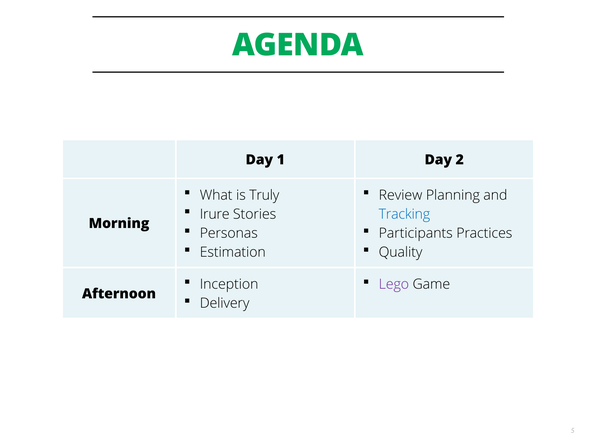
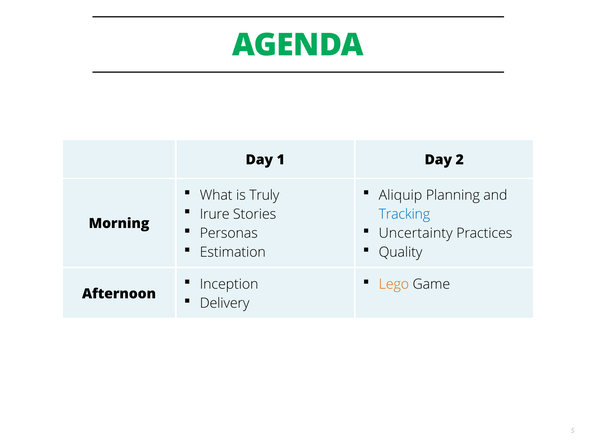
Review: Review -> Aliquip
Participants: Participants -> Uncertainty
Lego colour: purple -> orange
